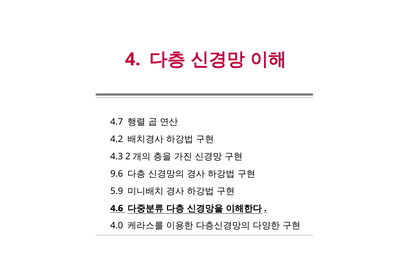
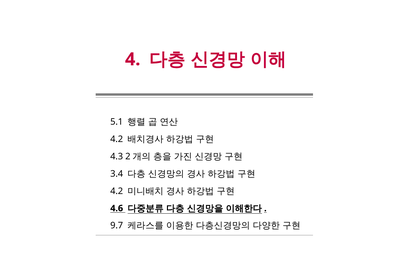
4.7: 4.7 -> 5.1
9.6: 9.6 -> 3.4
5.9 at (117, 191): 5.9 -> 4.2
4.0: 4.0 -> 9.7
